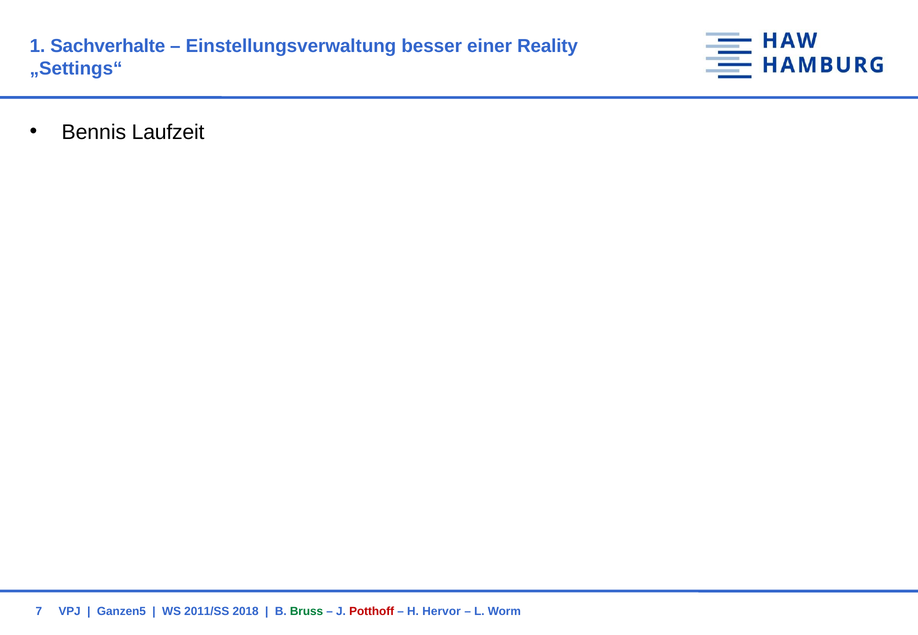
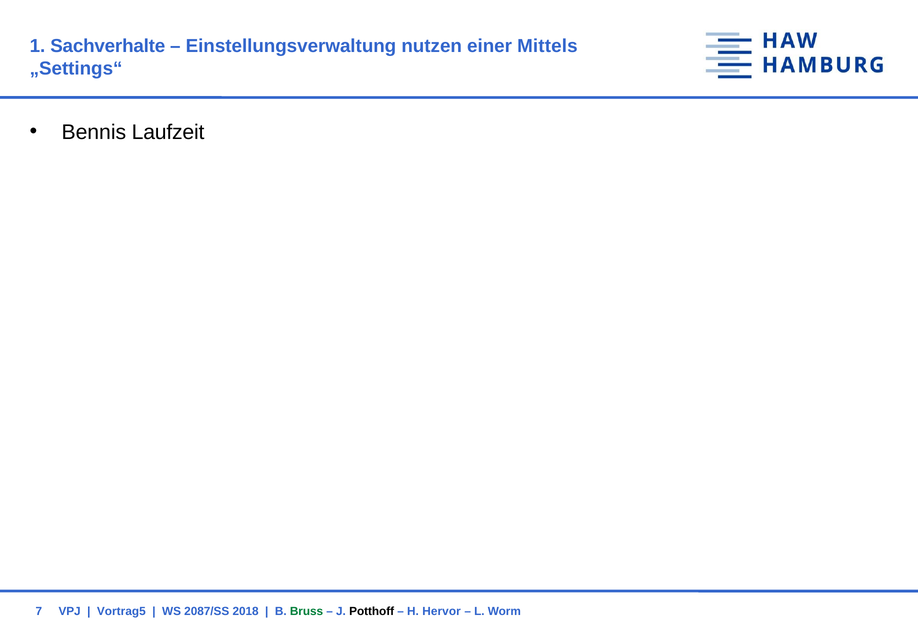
besser: besser -> nutzen
Reality: Reality -> Mittels
Ganzen5: Ganzen5 -> Vortrag5
2011/SS: 2011/SS -> 2087/SS
Potthoff colour: red -> black
